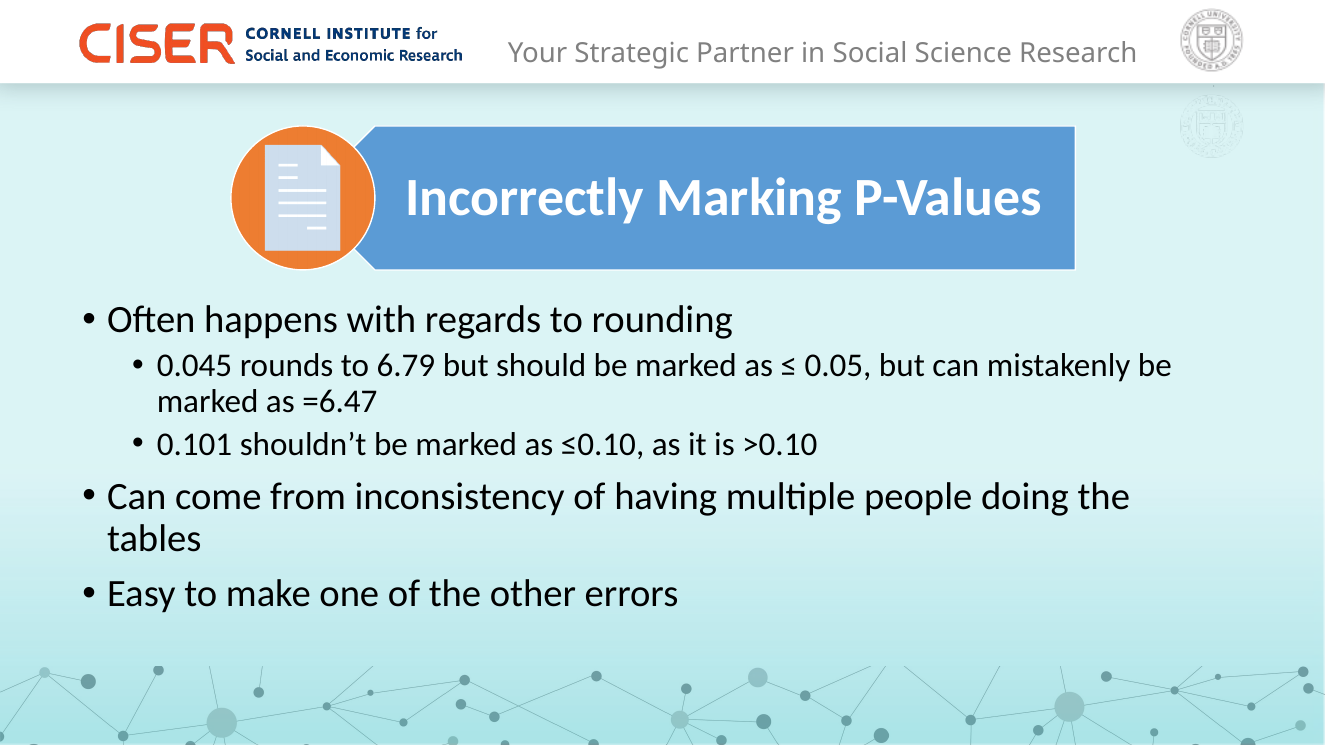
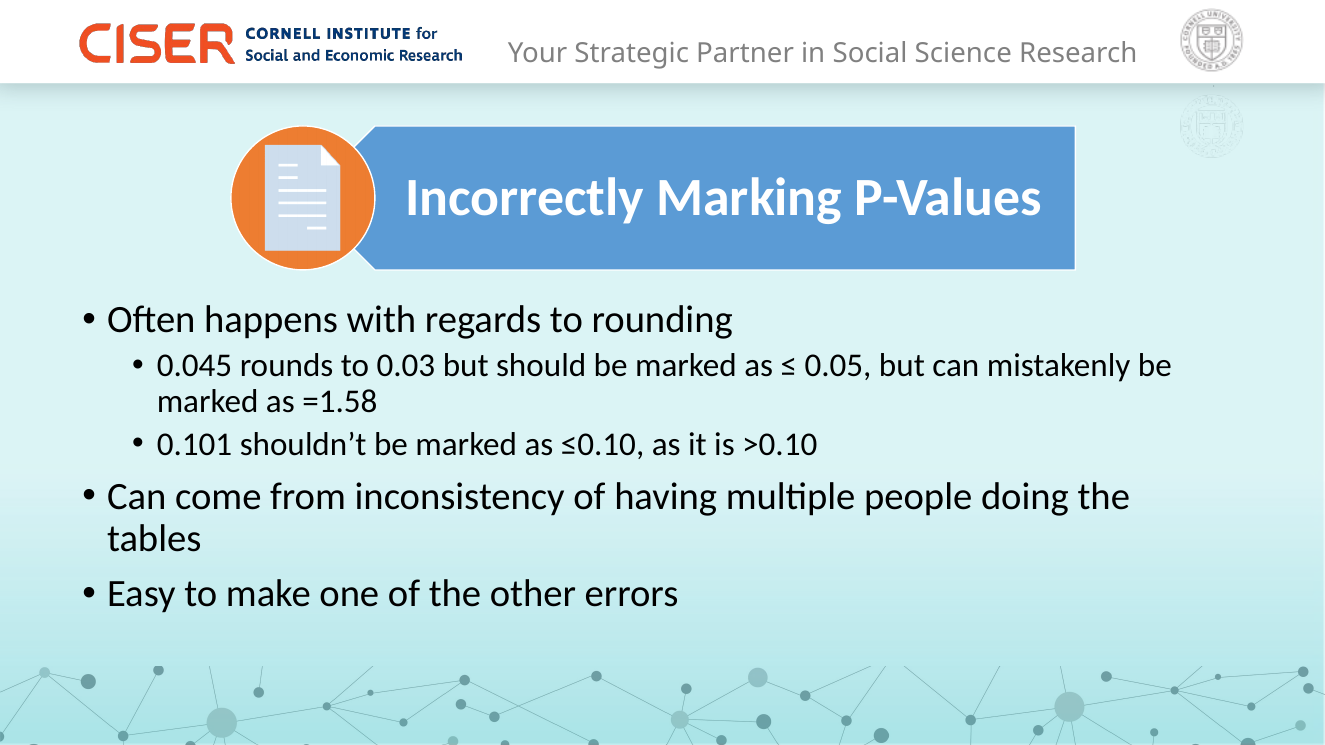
6.79: 6.79 -> 0.03
=6.47: =6.47 -> =1.58
